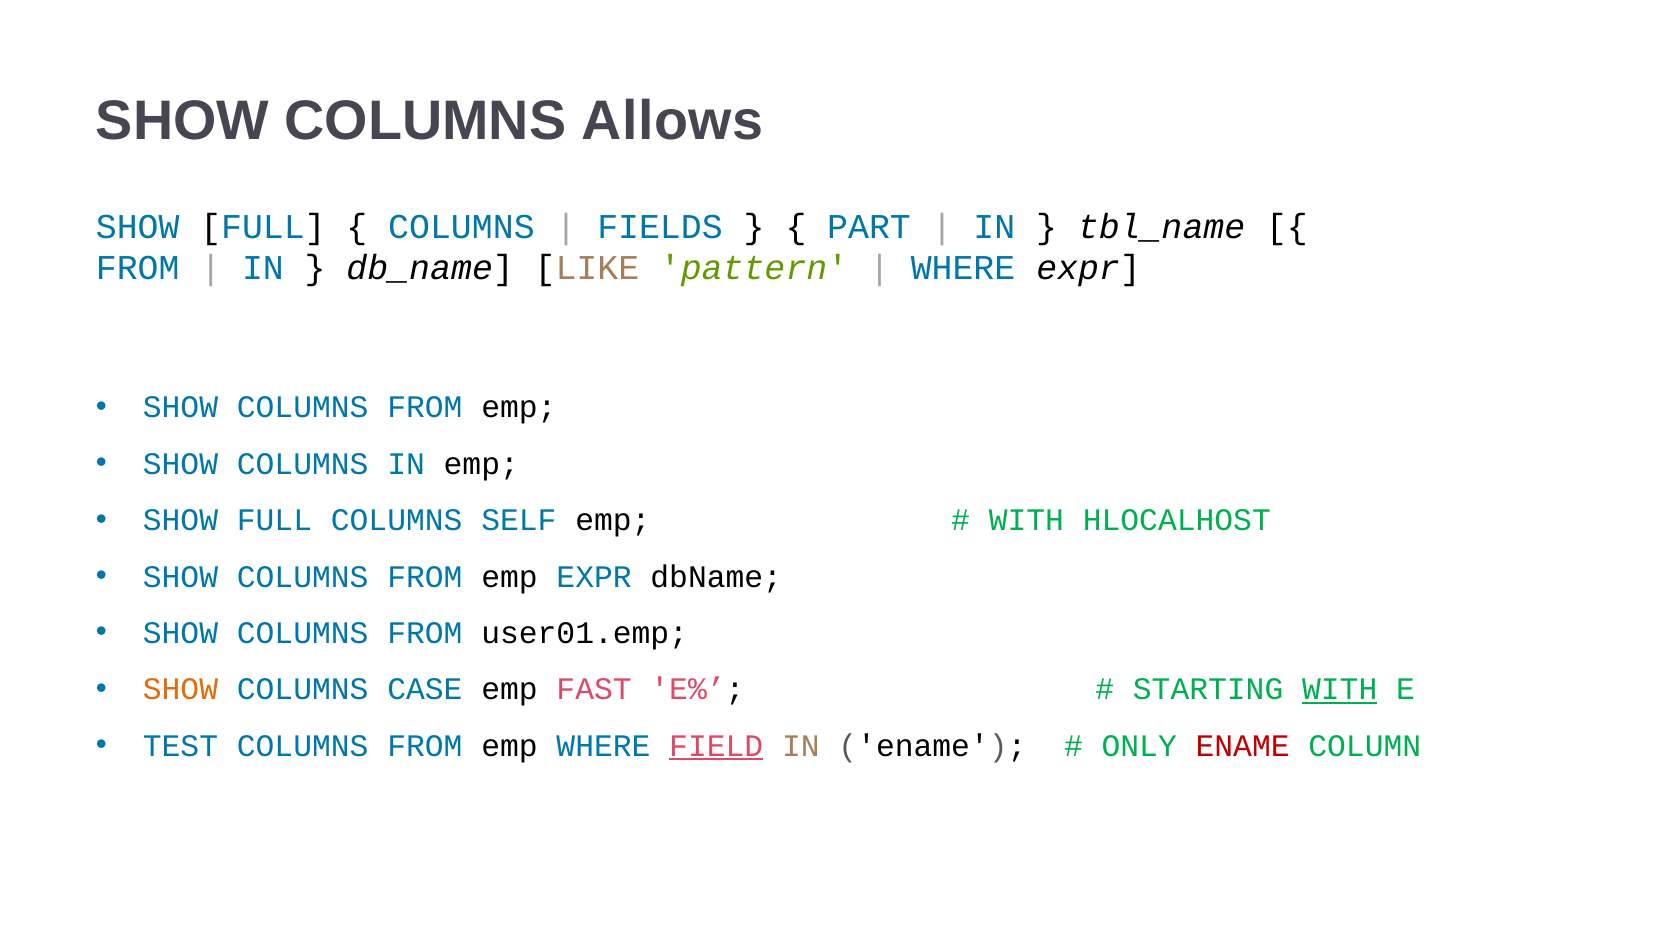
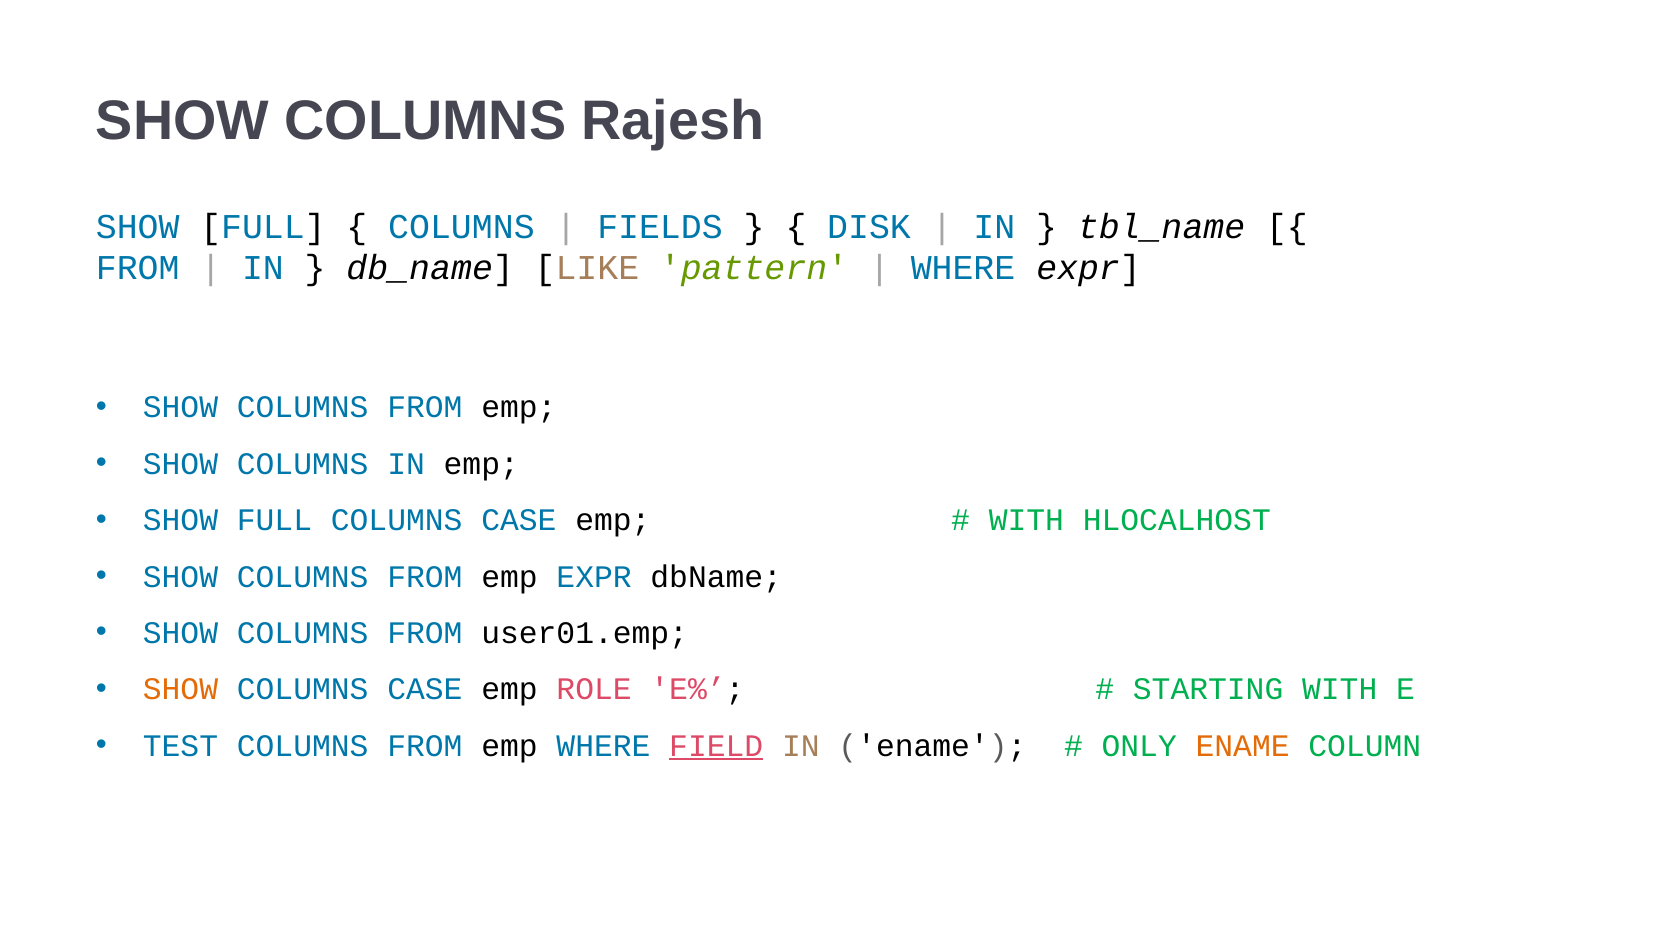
Allows: Allows -> Rajesh
PART: PART -> DISK
FULL COLUMNS SELF: SELF -> CASE
FAST: FAST -> ROLE
WITH at (1340, 690) underline: present -> none
ENAME at (1243, 746) colour: red -> orange
